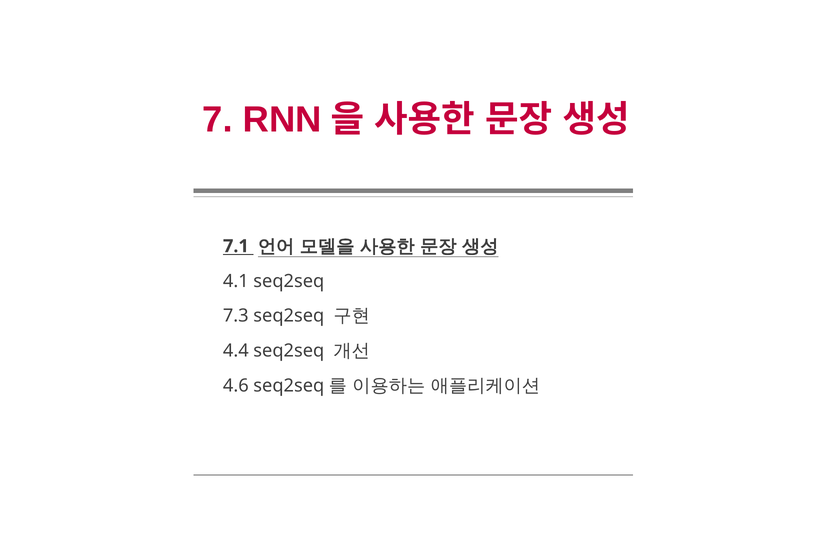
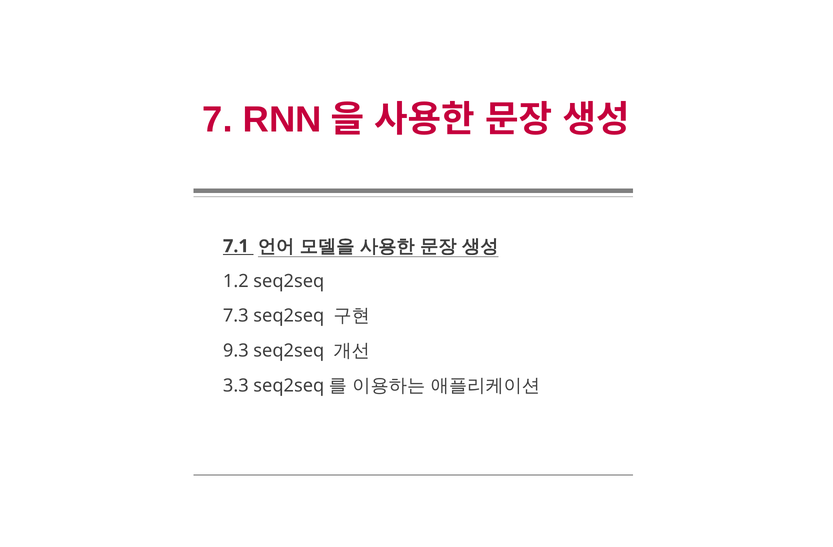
4.1: 4.1 -> 1.2
4.4: 4.4 -> 9.3
4.6: 4.6 -> 3.3
